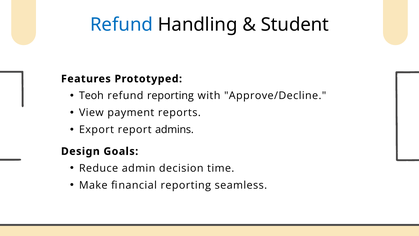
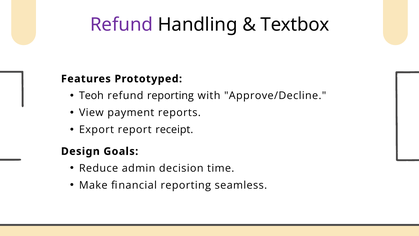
Refund at (122, 25) colour: blue -> purple
Student: Student -> Textbox
admins: admins -> receipt
